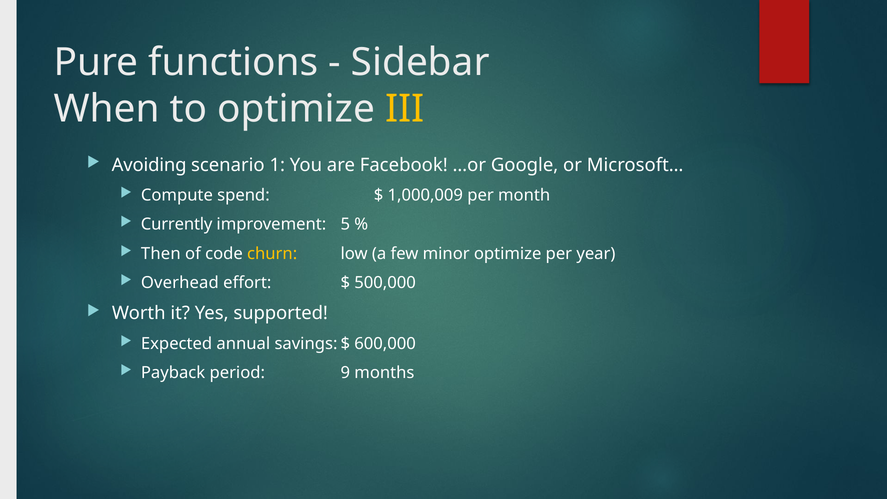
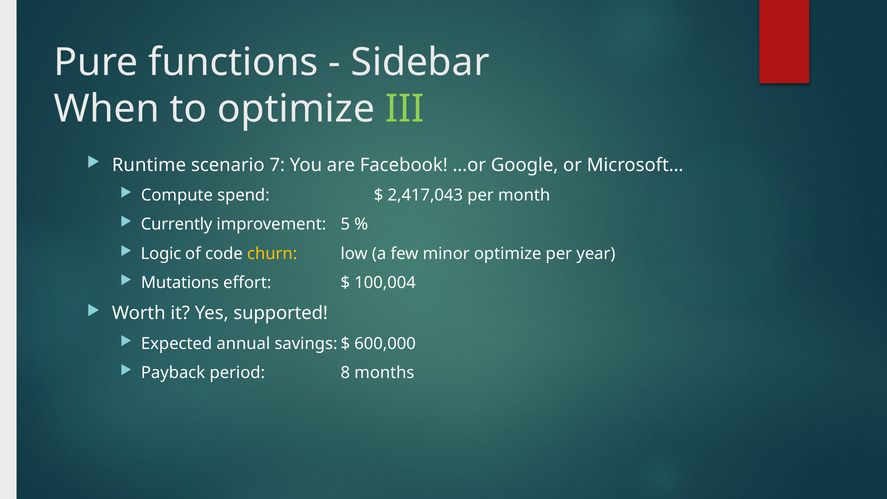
III colour: yellow -> light green
Avoiding: Avoiding -> Runtime
1: 1 -> 7
1,000,009: 1,000,009 -> 2,417,043
Then: Then -> Logic
Overhead: Overhead -> Mutations
500,000: 500,000 -> 100,004
9: 9 -> 8
